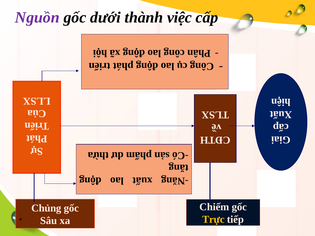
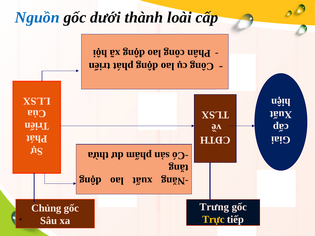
Nguồn colour: purple -> blue
việc: việc -> loài
Chiếm: Chiếm -> Trưng
